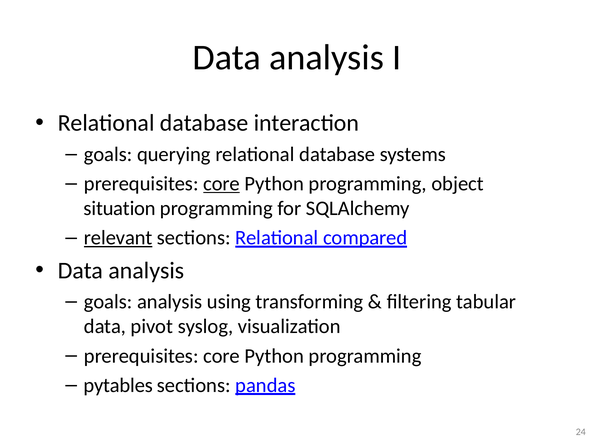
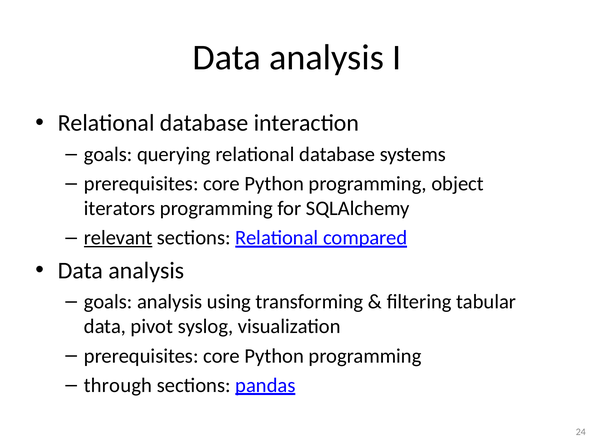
core at (222, 183) underline: present -> none
situation: situation -> iterators
pytables: pytables -> through
